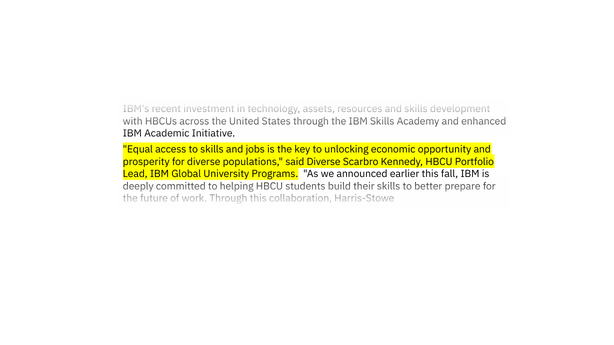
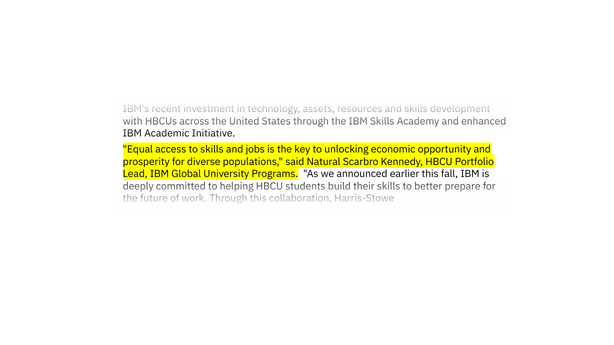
said Diverse: Diverse -> Natural
